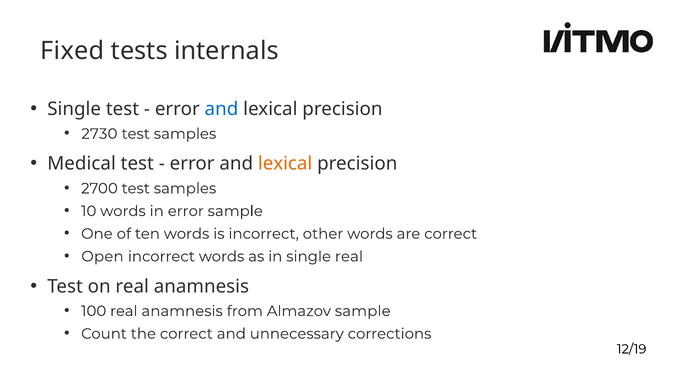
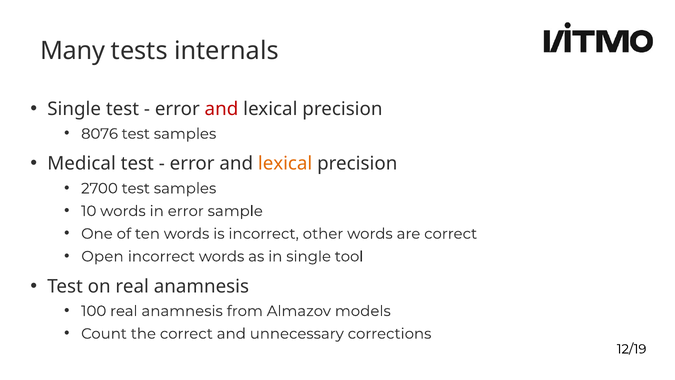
Fixed: Fixed -> Many
and at (221, 109) colour: blue -> red
2730: 2730 -> 8076
single real: real -> tool
Almazov sample: sample -> models
